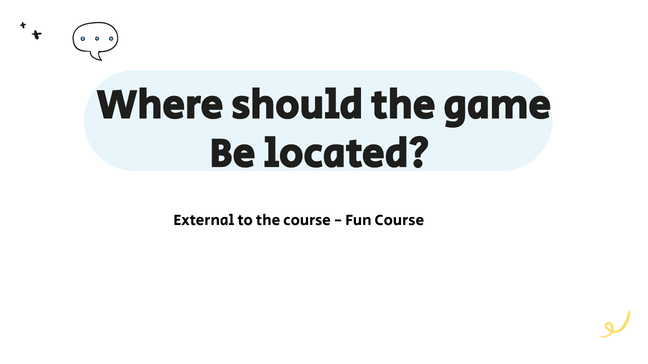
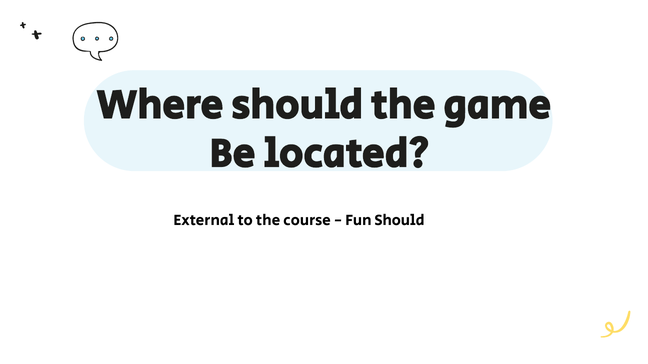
Fun Course: Course -> Should
